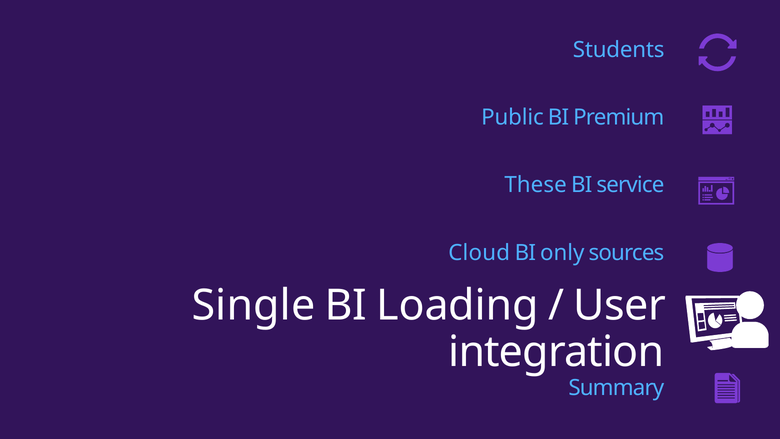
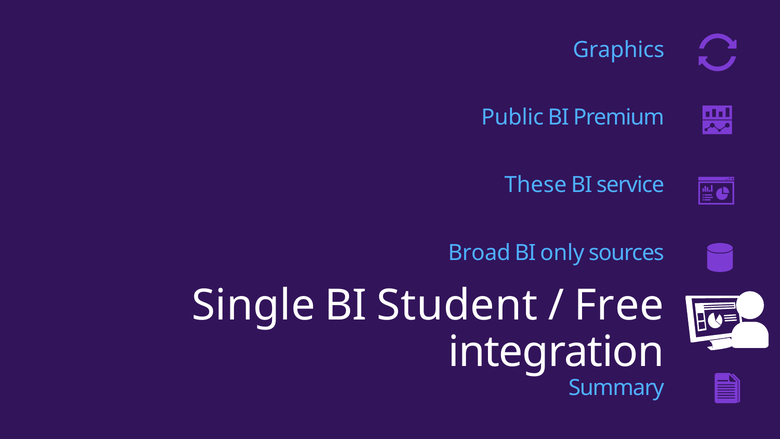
Students: Students -> Graphics
Cloud: Cloud -> Broad
Loading: Loading -> Student
User: User -> Free
